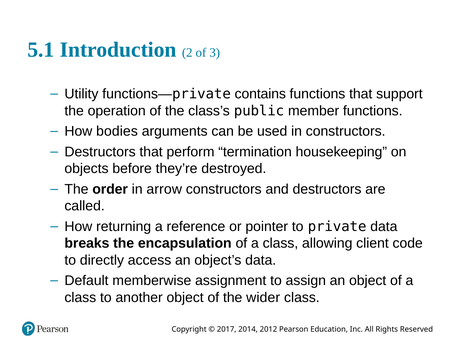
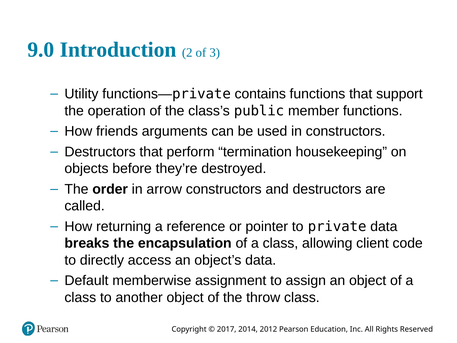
5.1: 5.1 -> 9.0
bodies: bodies -> friends
wider: wider -> throw
